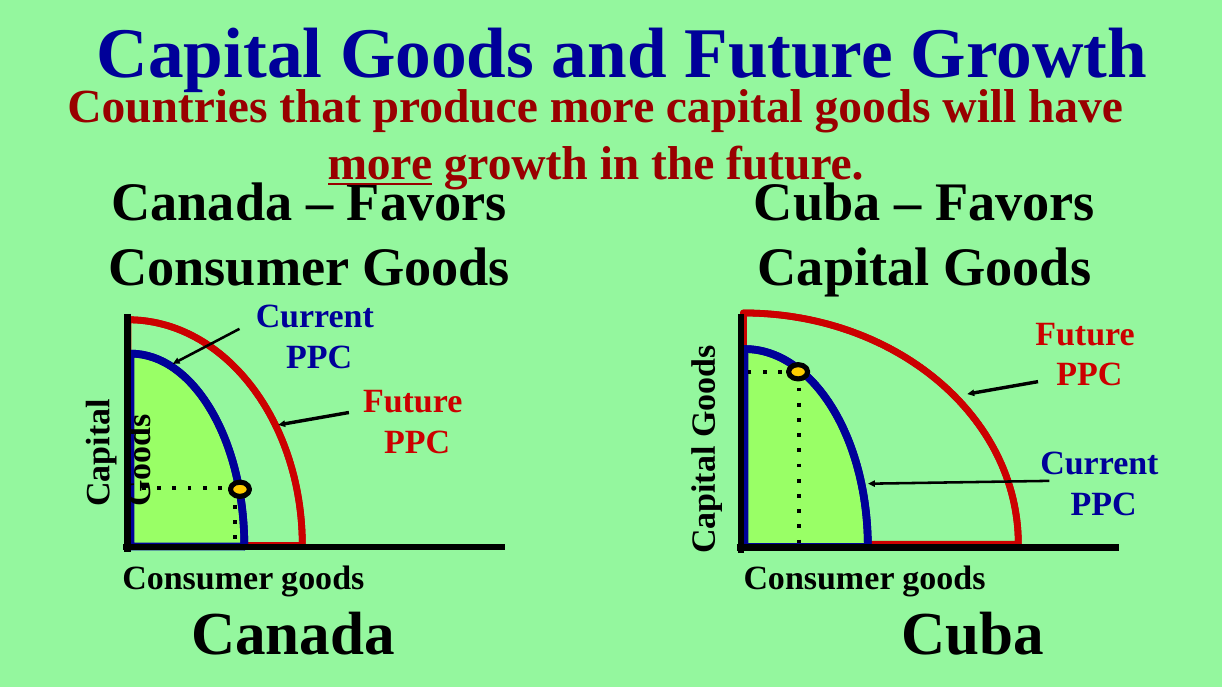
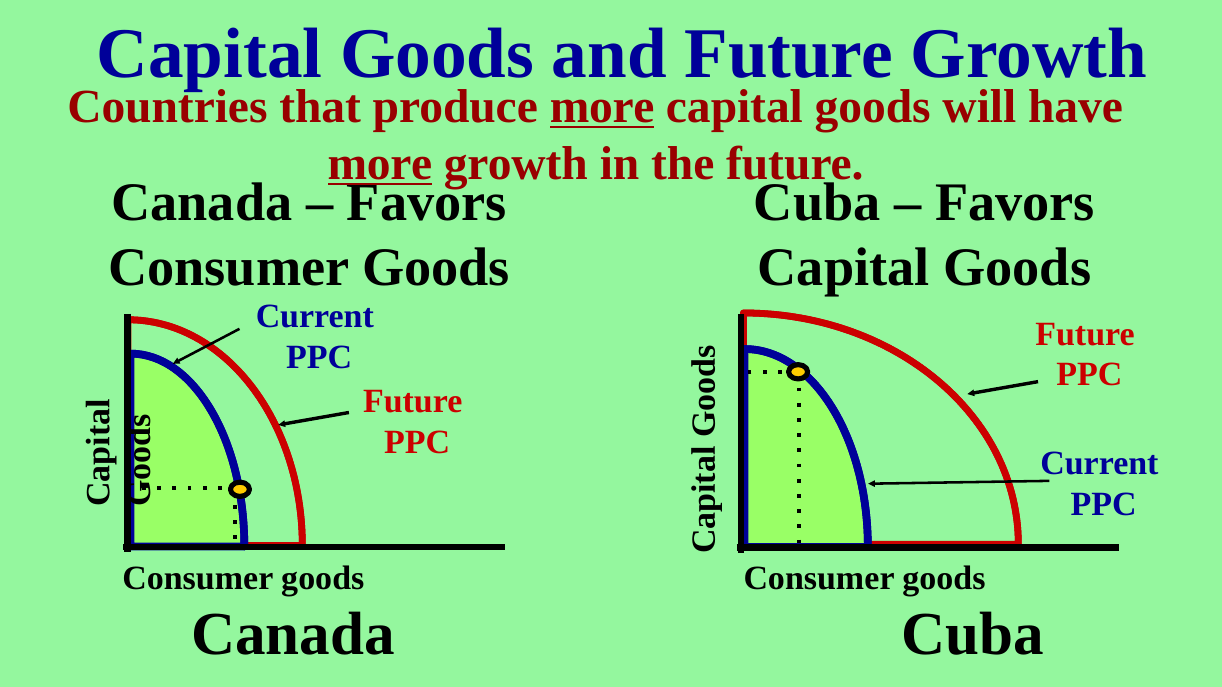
more at (602, 107) underline: none -> present
